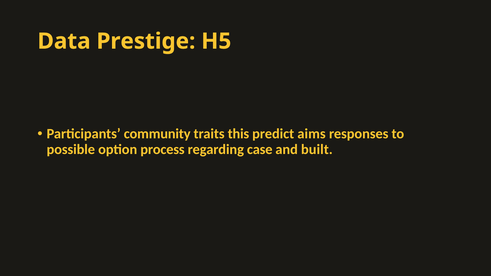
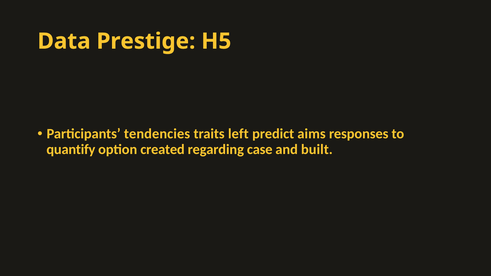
community: community -> tendencies
this: this -> left
possible: possible -> quantify
process: process -> created
